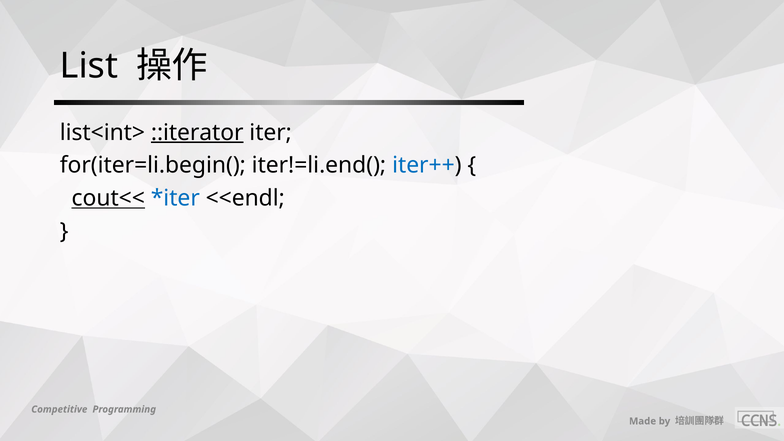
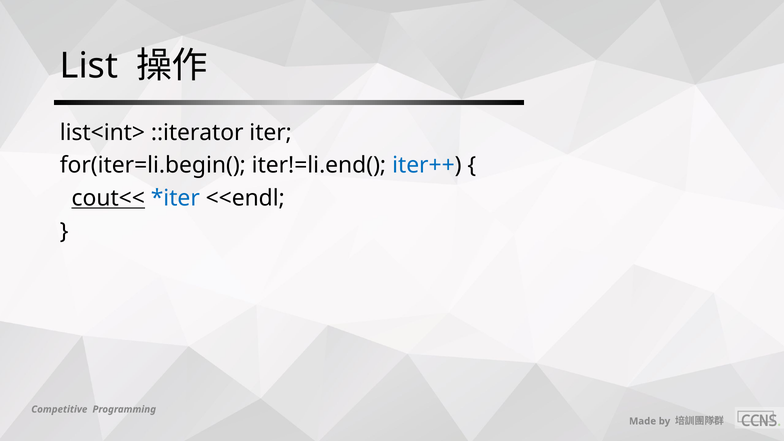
::iterator underline: present -> none
